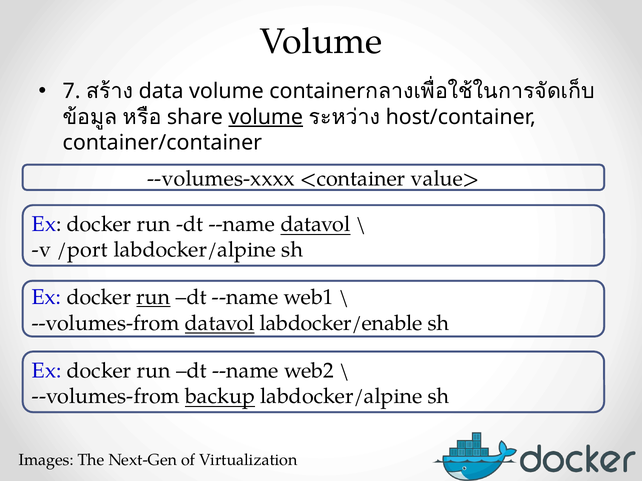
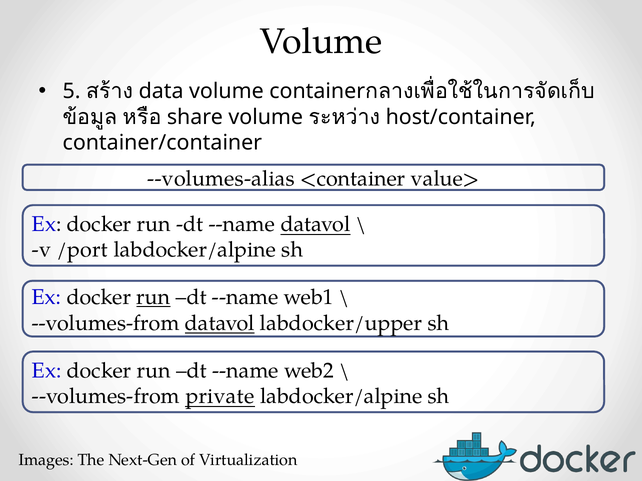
7: 7 -> 5
volume at (266, 117) underline: present -> none
--volumes-xxxx: --volumes-xxxx -> --volumes-alias
labdocker/enable: labdocker/enable -> labdocker/upper
backup: backup -> private
